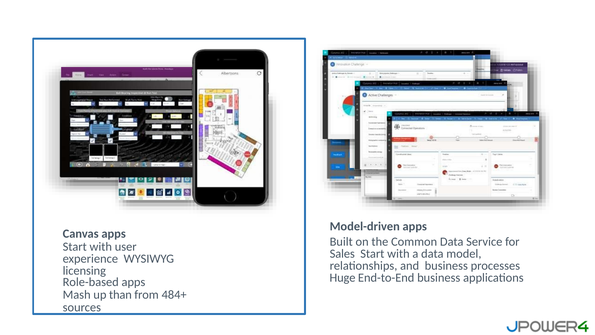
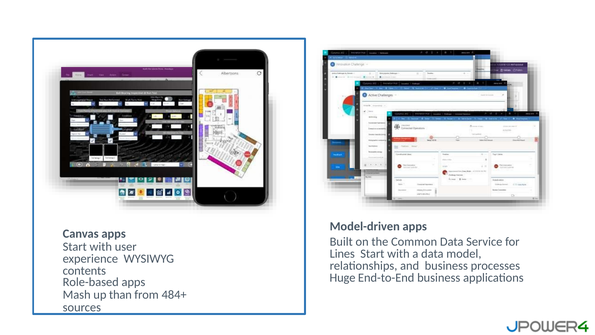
Sales: Sales -> Lines
licensing: licensing -> contents
